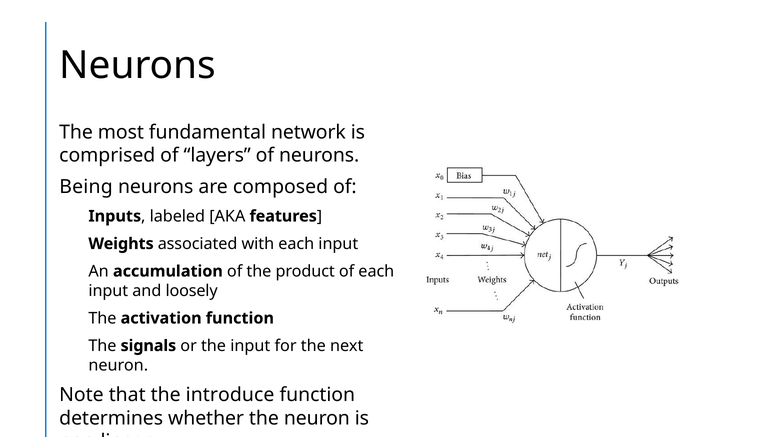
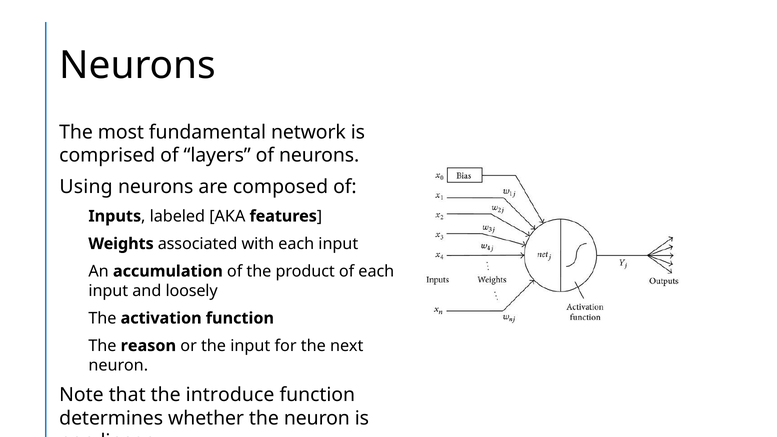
Being: Being -> Using
signals: signals -> reason
